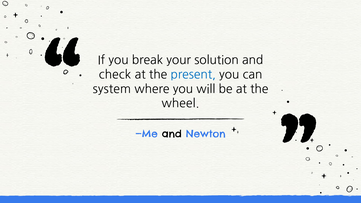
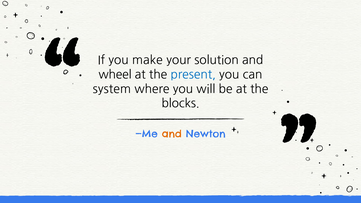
and at (172, 134) colour: black -> orange
break: break -> make
check: check -> wheel
wheel: wheel -> blocks
